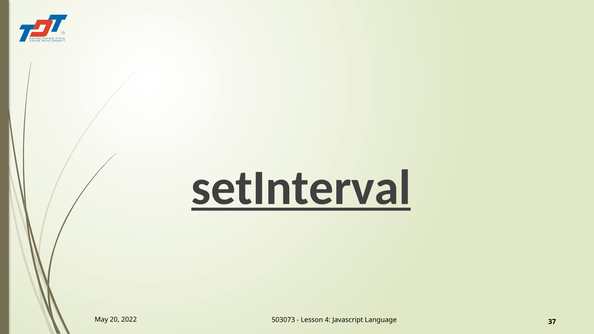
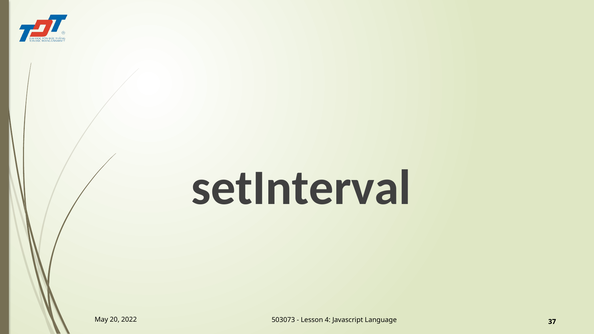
setInterval underline: present -> none
